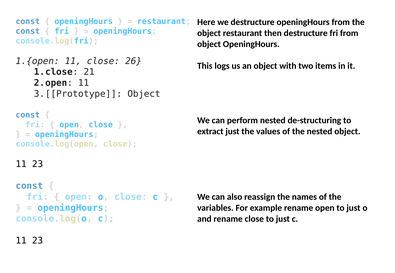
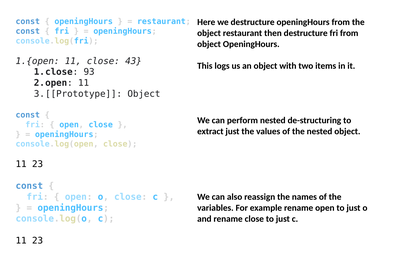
26: 26 -> 43
21: 21 -> 93
